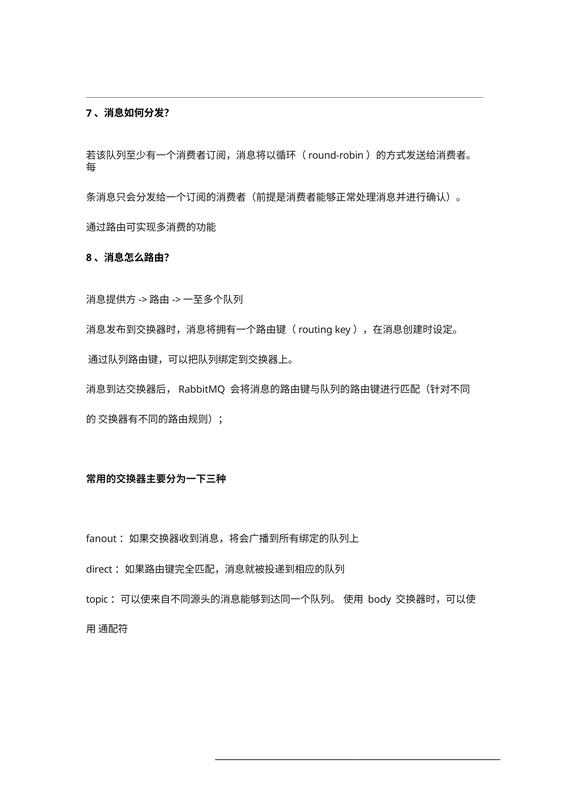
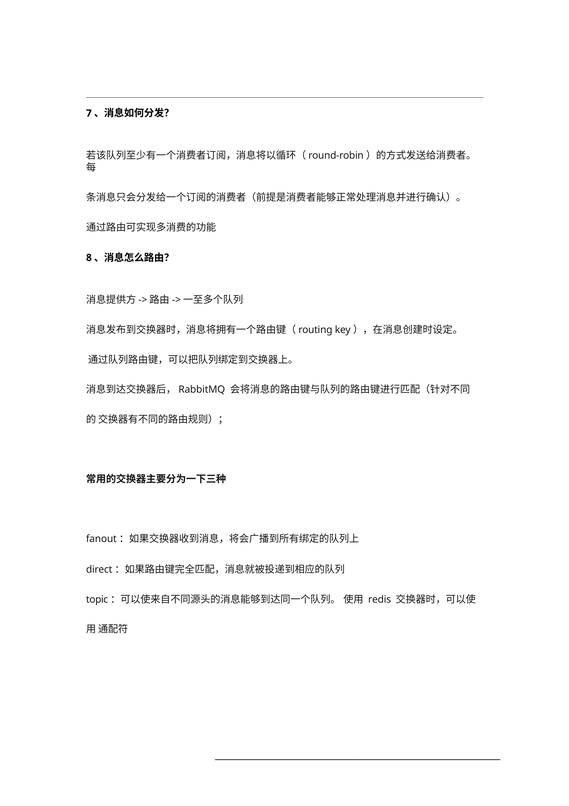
body: body -> redis
